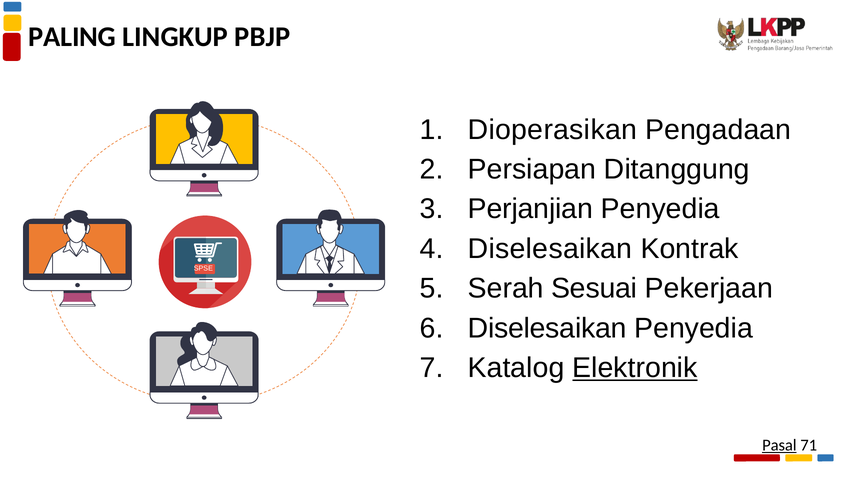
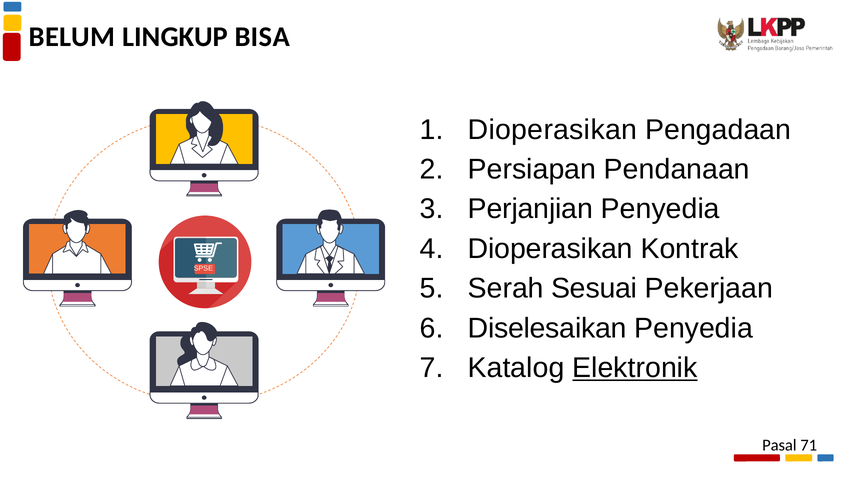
PALING: PALING -> BELUM
PBJP: PBJP -> BISA
Ditanggung: Ditanggung -> Pendanaan
Diselesaikan at (550, 249): Diselesaikan -> Dioperasikan
Pasal underline: present -> none
